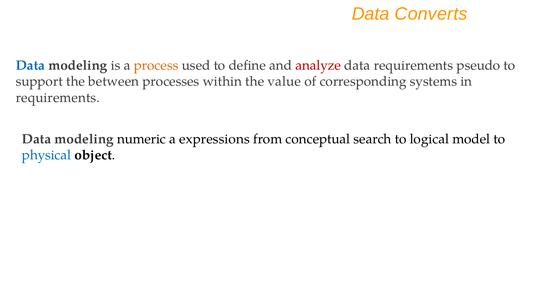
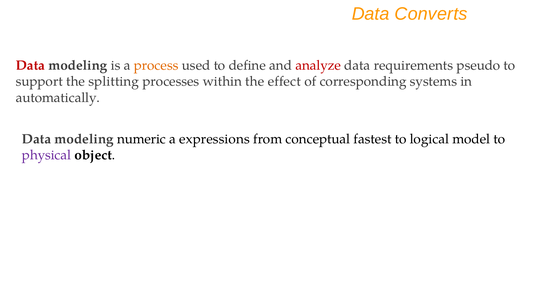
Data at (30, 65) colour: blue -> red
between: between -> splitting
value: value -> effect
requirements at (58, 98): requirements -> automatically
search: search -> fastest
physical colour: blue -> purple
